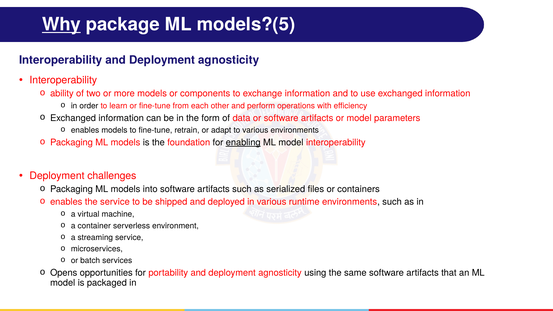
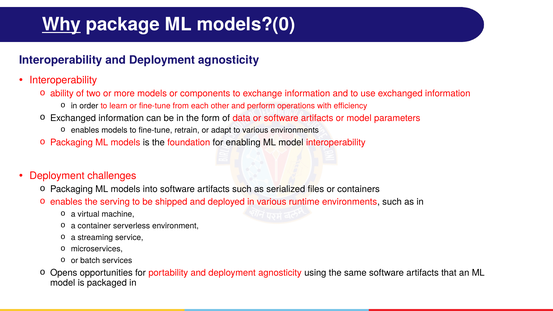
models?(5: models?(5 -> models?(0
enabling underline: present -> none
the service: service -> serving
